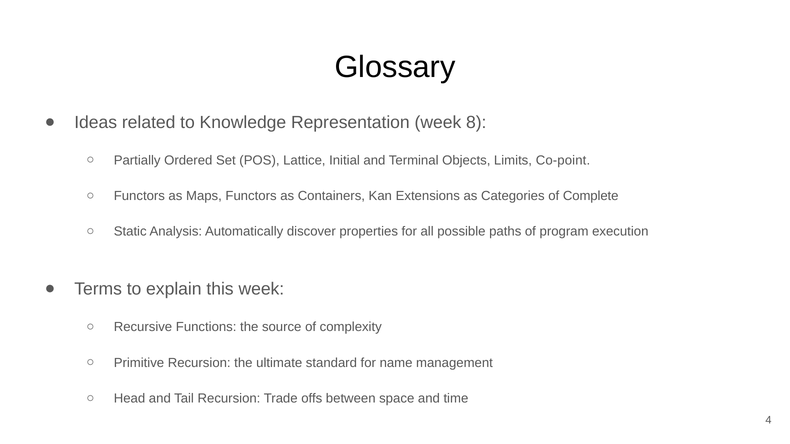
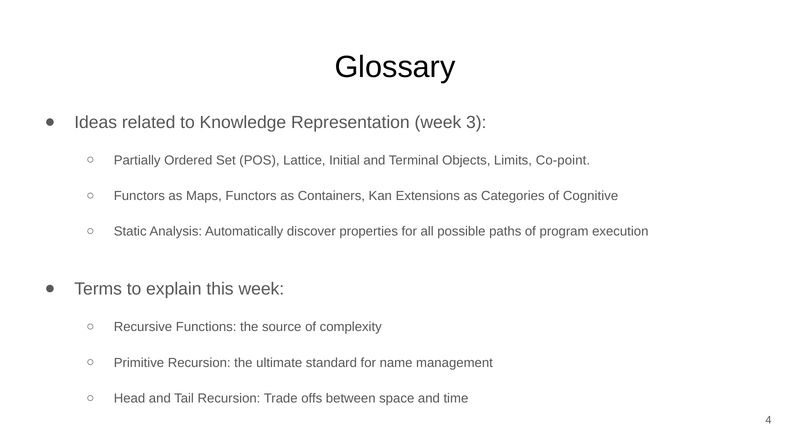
8: 8 -> 3
Complete: Complete -> Cognitive
